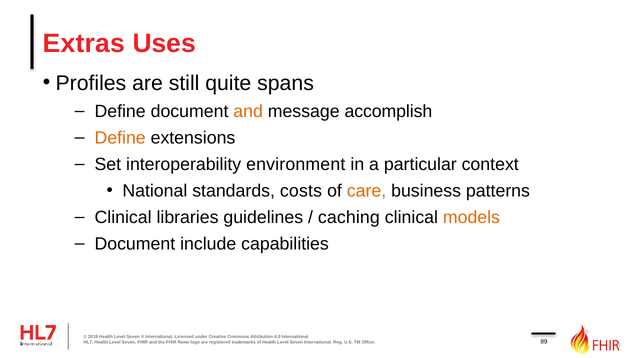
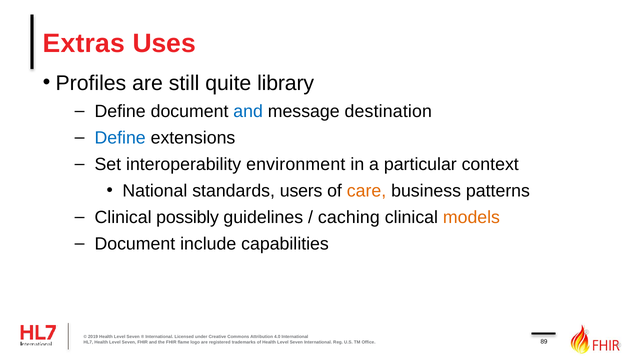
spans: spans -> library
and at (248, 112) colour: orange -> blue
accomplish: accomplish -> destination
Define at (120, 138) colour: orange -> blue
costs: costs -> users
libraries: libraries -> possibly
